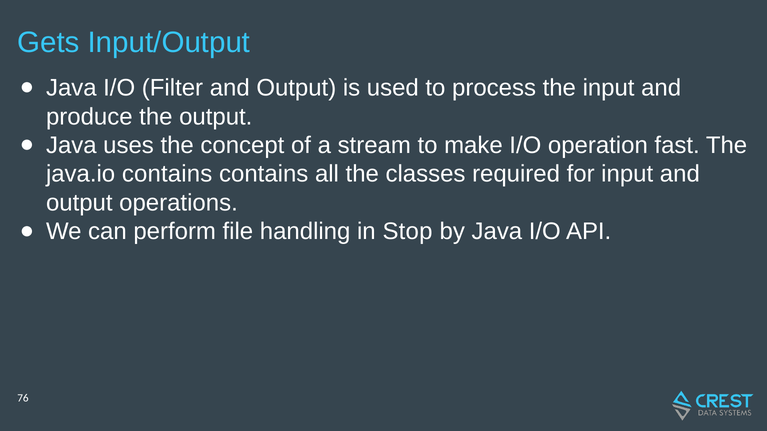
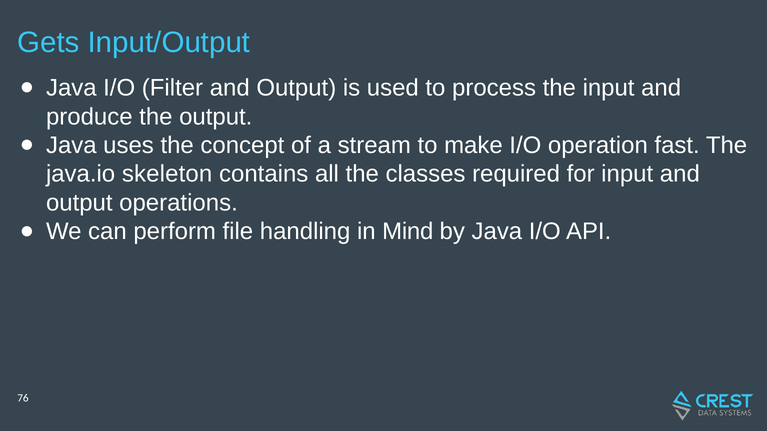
java.io contains: contains -> skeleton
Stop: Stop -> Mind
